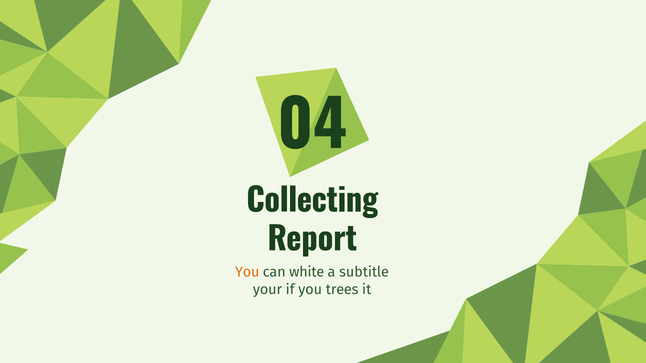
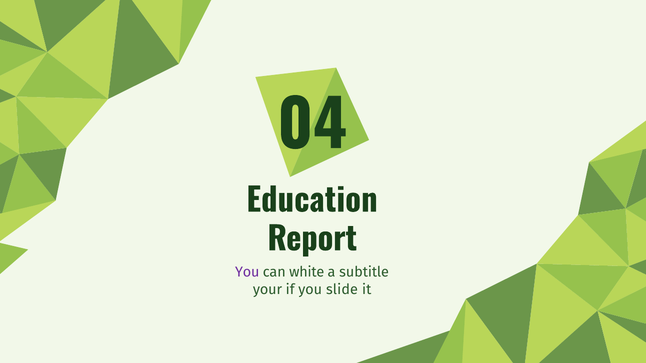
Collecting: Collecting -> Education
You at (247, 272) colour: orange -> purple
trees: trees -> slide
